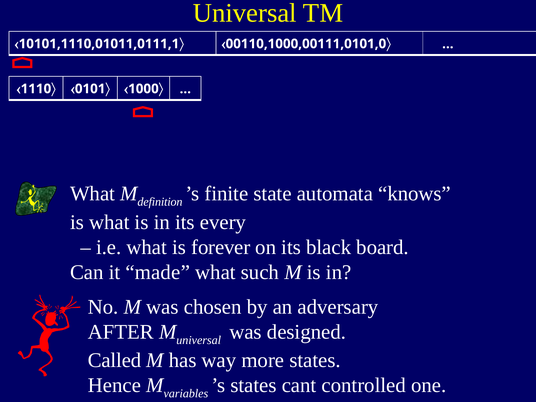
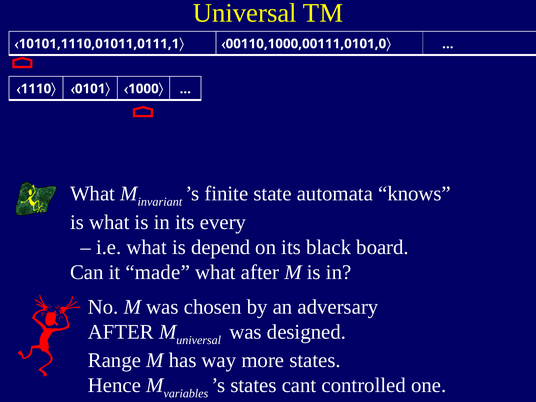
definition: definition -> invariant
forever: forever -> depend
what such: such -> after
Called: Called -> Range
